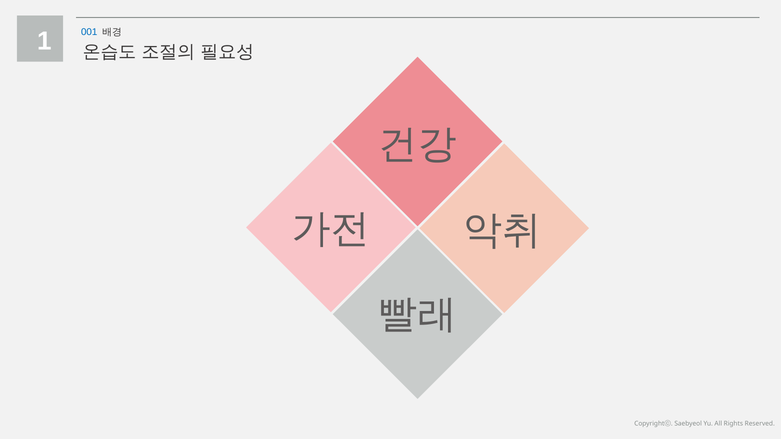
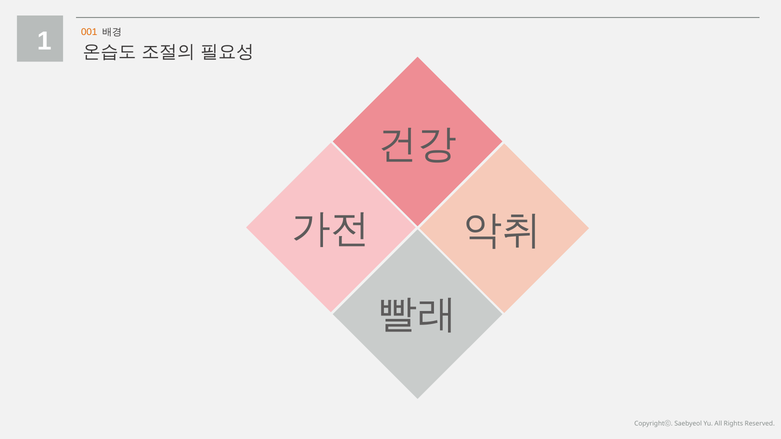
001 colour: blue -> orange
